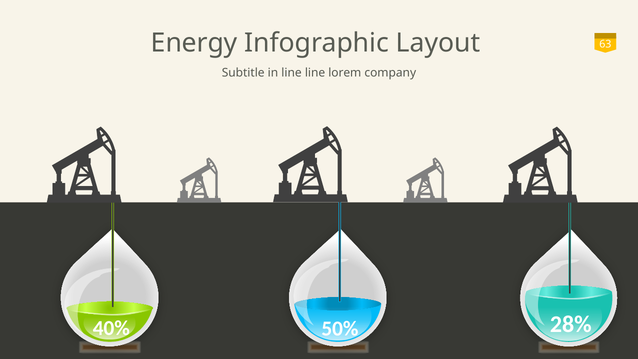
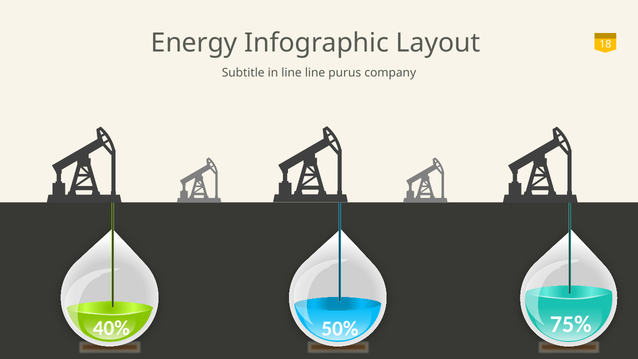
63: 63 -> 18
lorem: lorem -> purus
28%: 28% -> 75%
